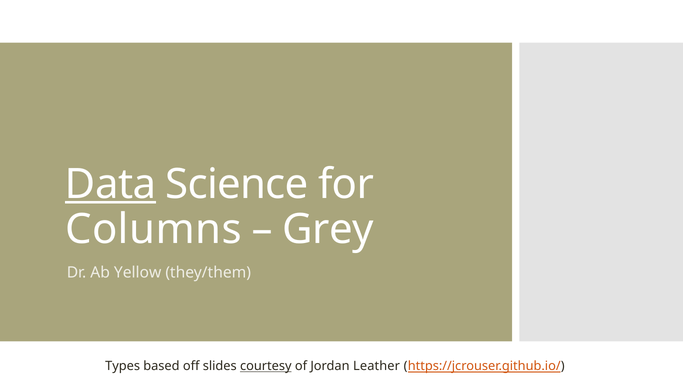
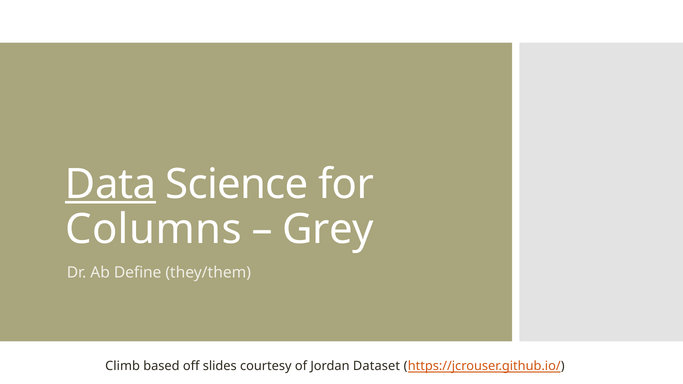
Yellow: Yellow -> Define
Types: Types -> Climb
courtesy underline: present -> none
Leather: Leather -> Dataset
